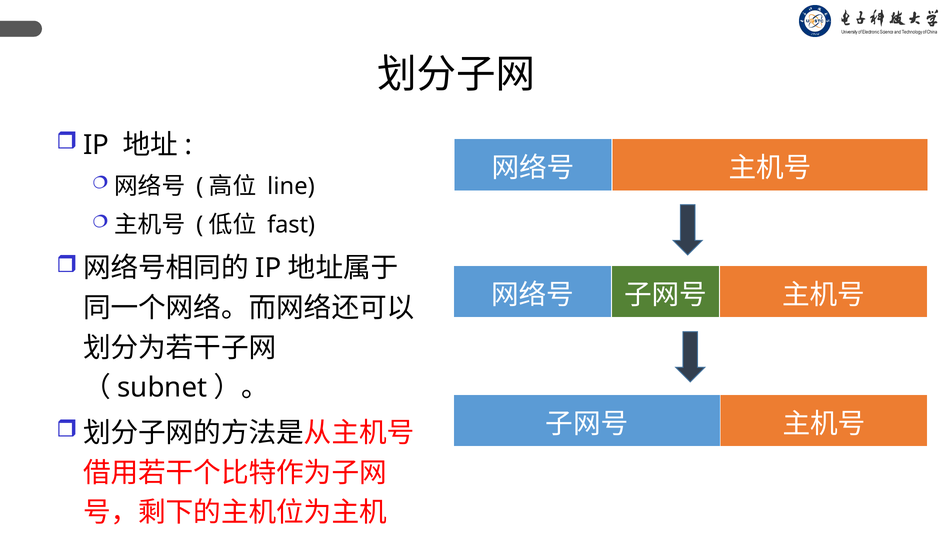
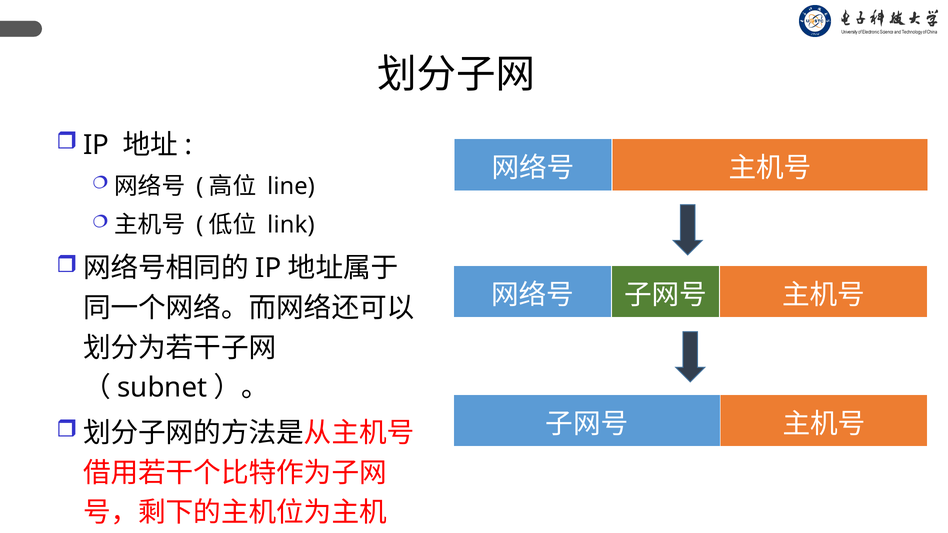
fast: fast -> link
